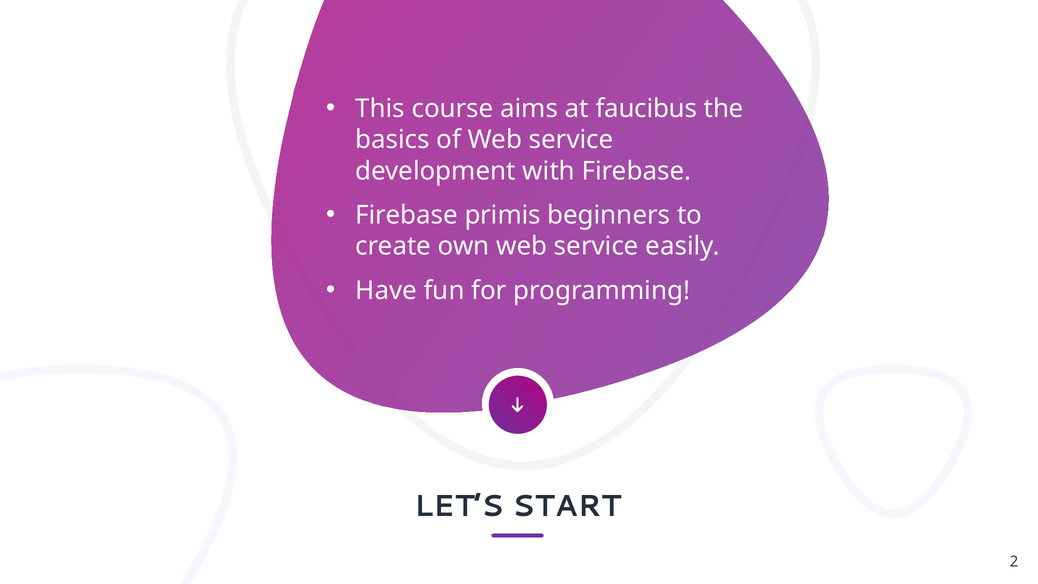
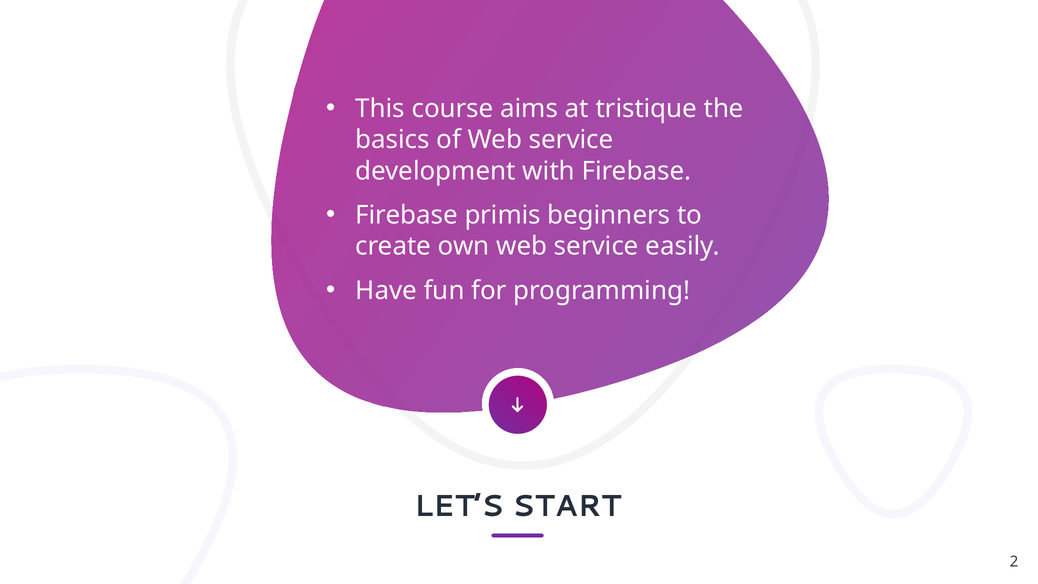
faucibus: faucibus -> tristique
